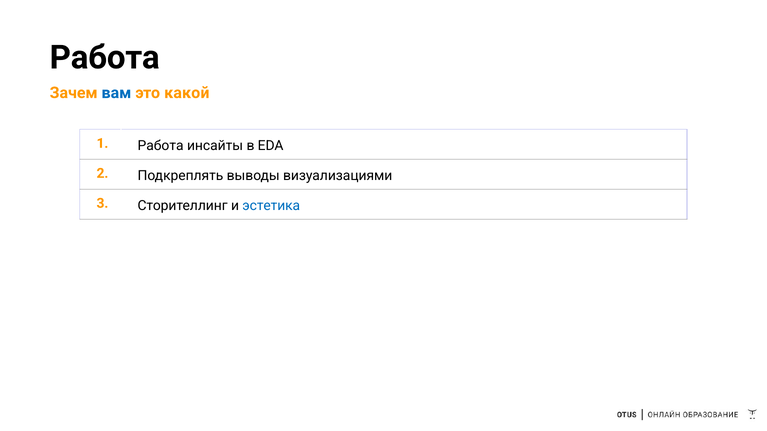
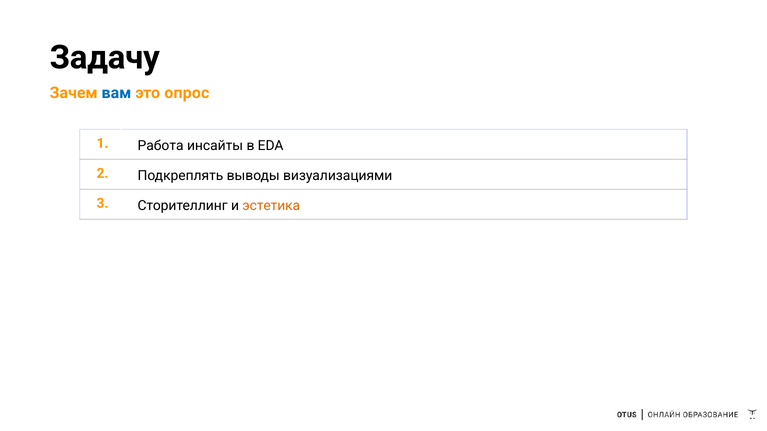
Работа at (105, 58): Работа -> Задачу
какой: какой -> опрос
эстетика colour: blue -> orange
